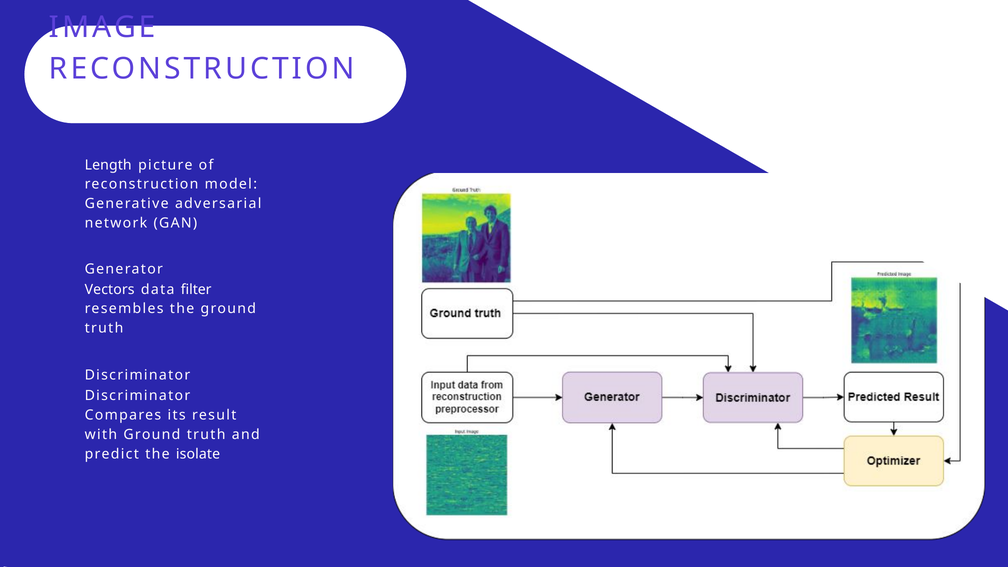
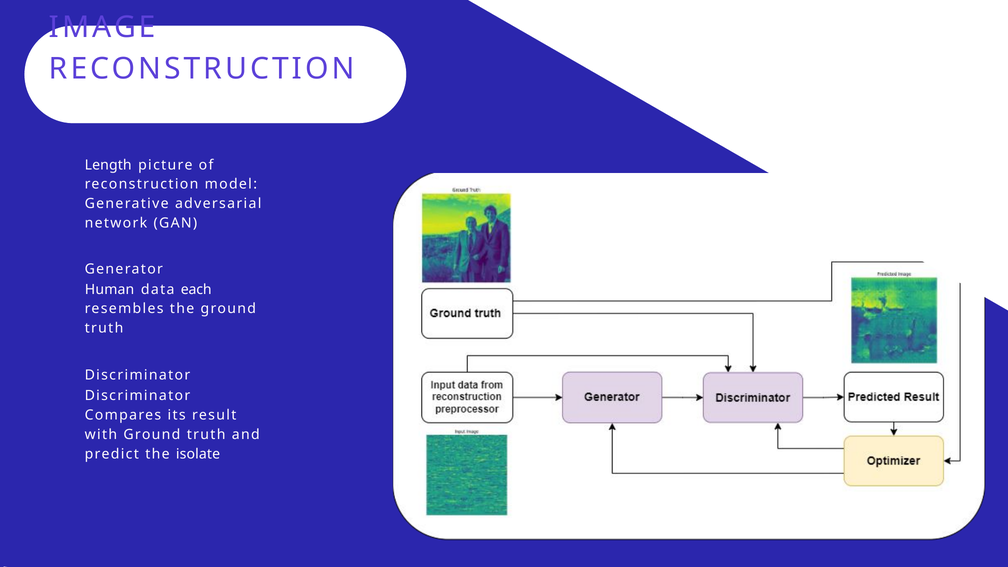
Vectors: Vectors -> Human
filter: filter -> each
